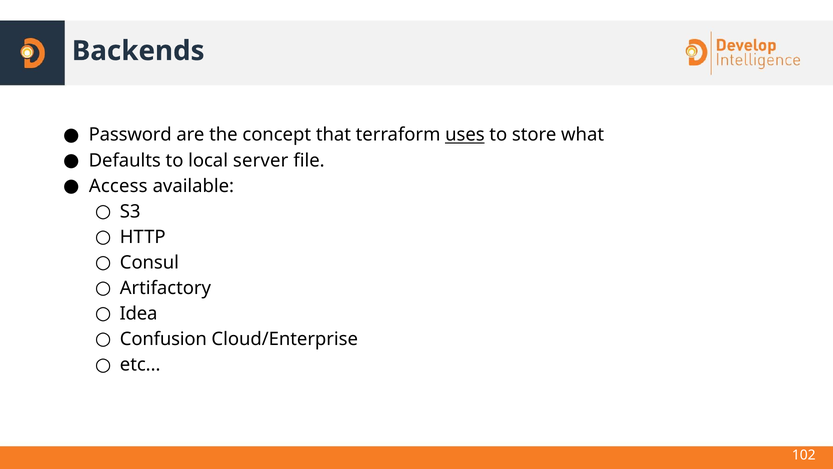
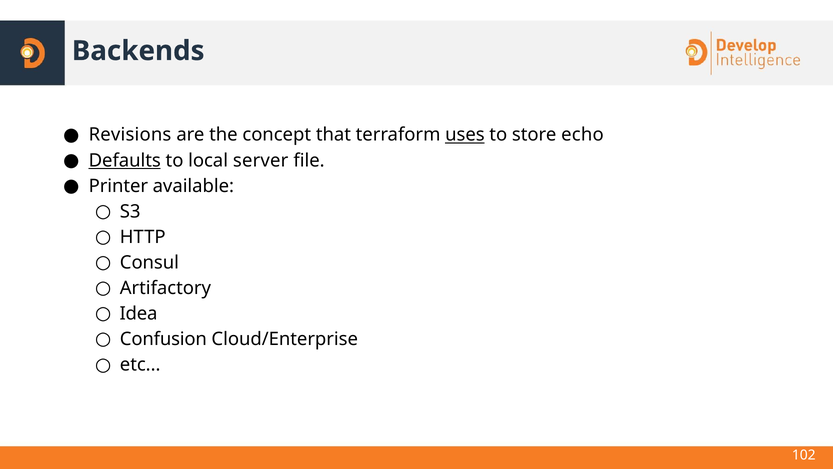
Password: Password -> Revisions
what: what -> echo
Defaults underline: none -> present
Access: Access -> Printer
